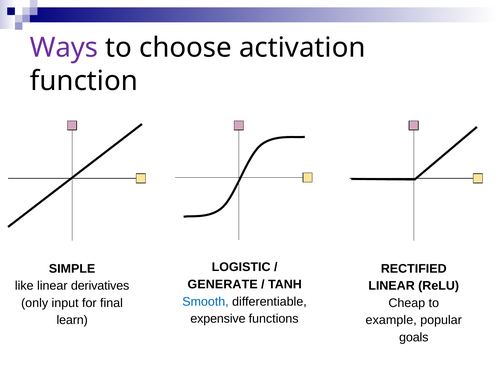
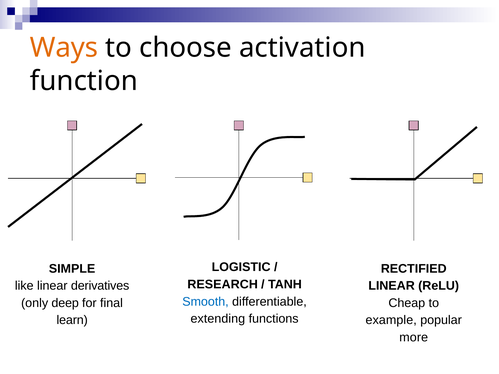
Ways colour: purple -> orange
GENERATE: GENERATE -> RESEARCH
input: input -> deep
expensive: expensive -> extending
goals: goals -> more
